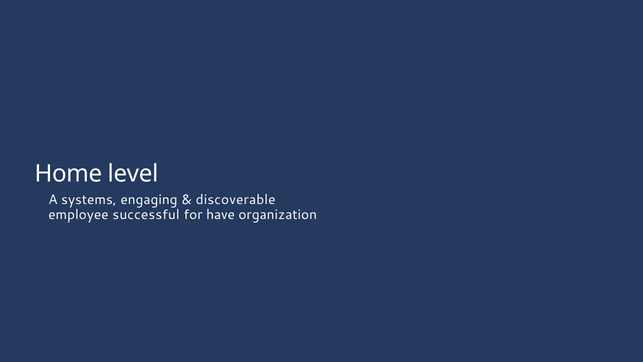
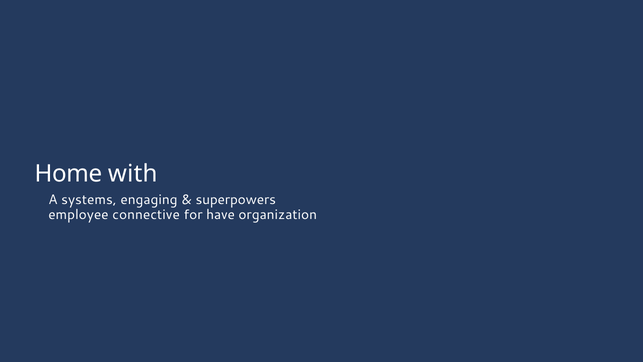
level: level -> with
discoverable: discoverable -> superpowers
successful: successful -> connective
